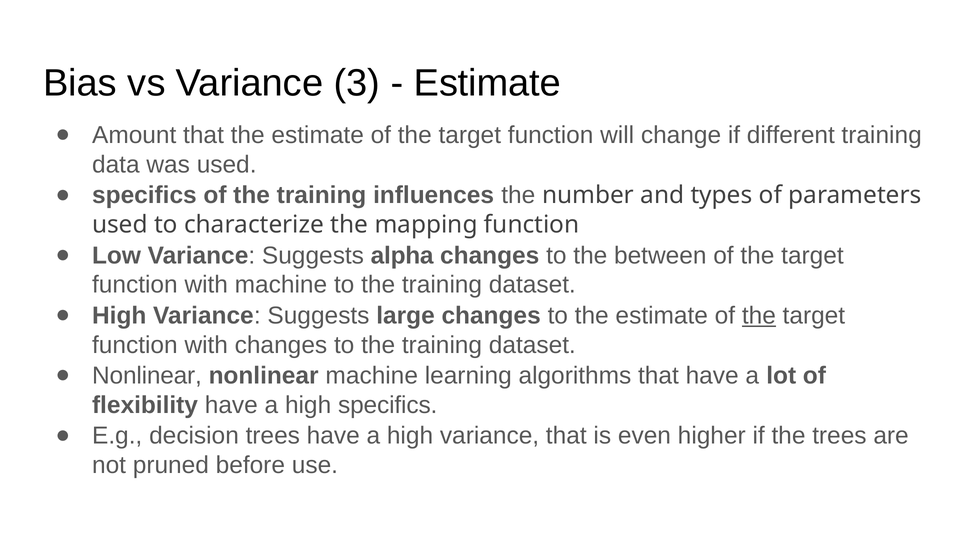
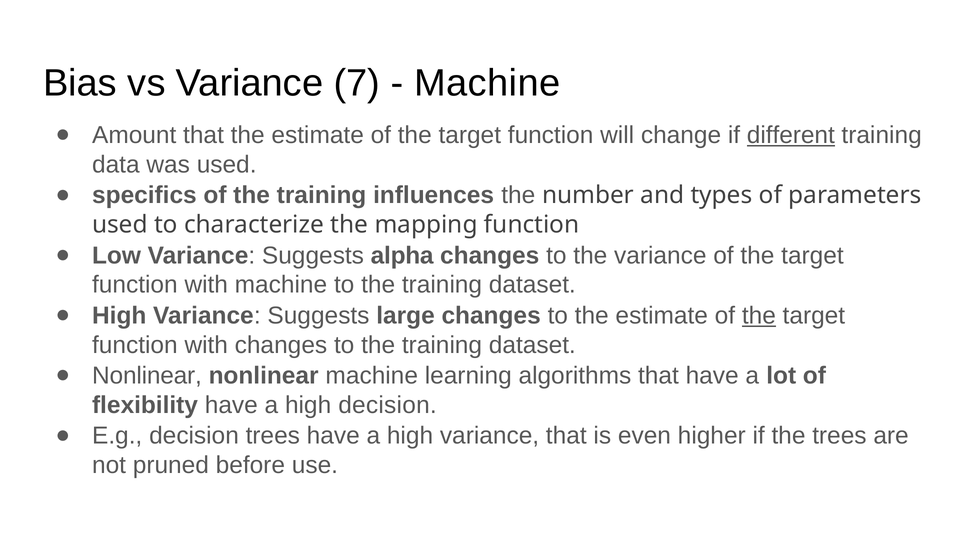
3: 3 -> 7
Estimate at (487, 83): Estimate -> Machine
different underline: none -> present
the between: between -> variance
high specifics: specifics -> decision
